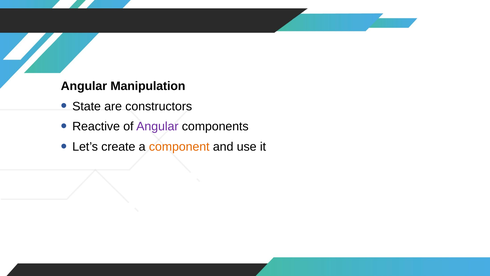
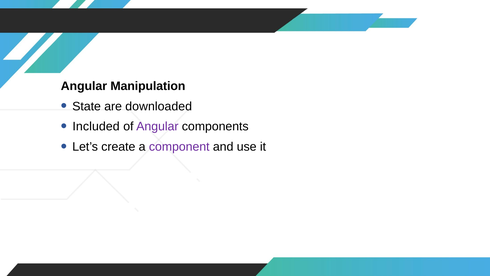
constructors: constructors -> downloaded
Reactive: Reactive -> Included
component colour: orange -> purple
